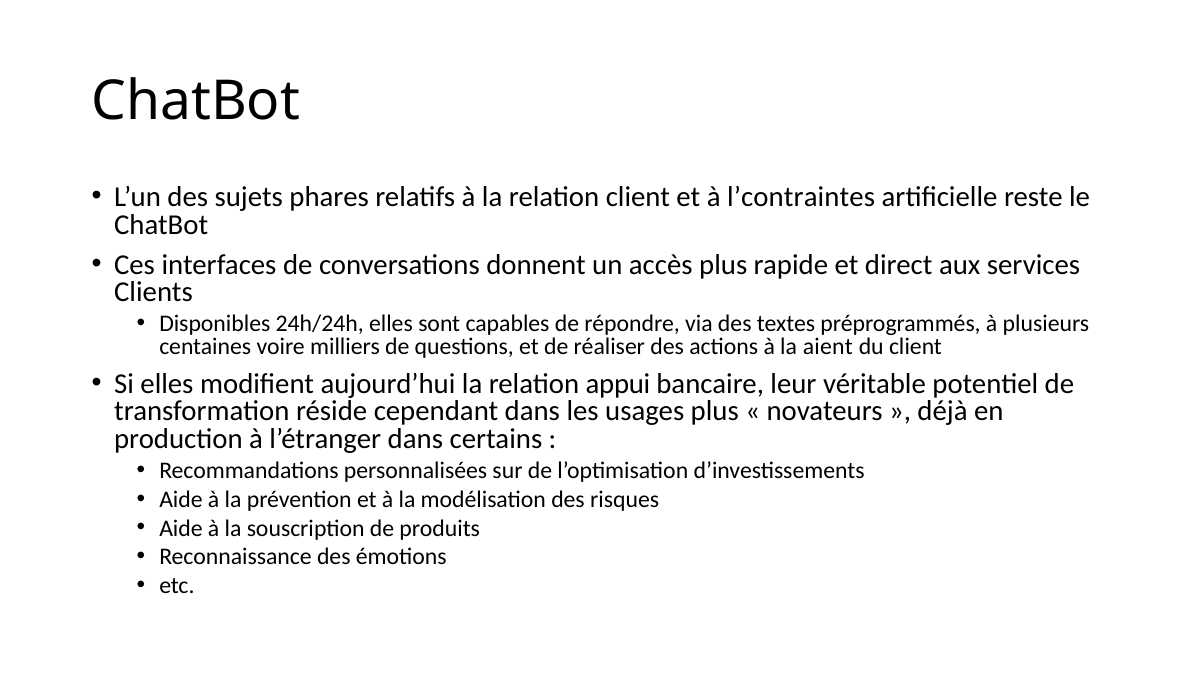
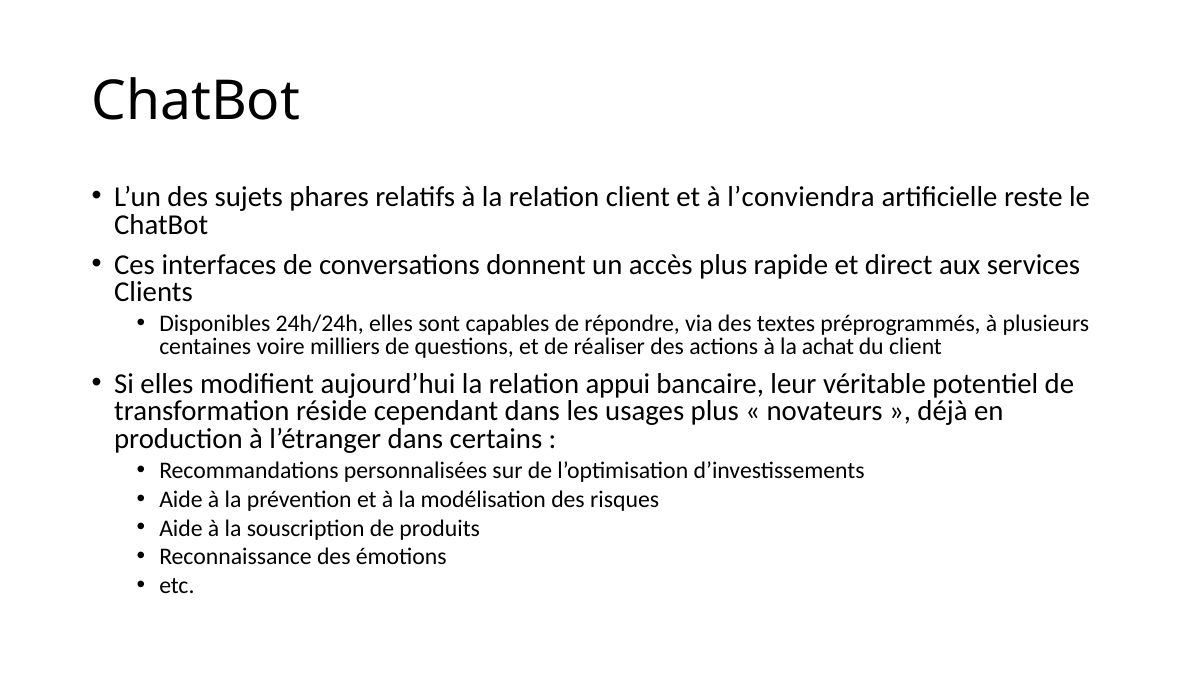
l’contraintes: l’contraintes -> l’conviendra
aient: aient -> achat
